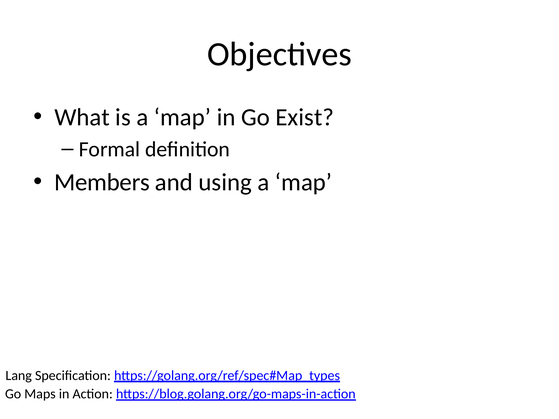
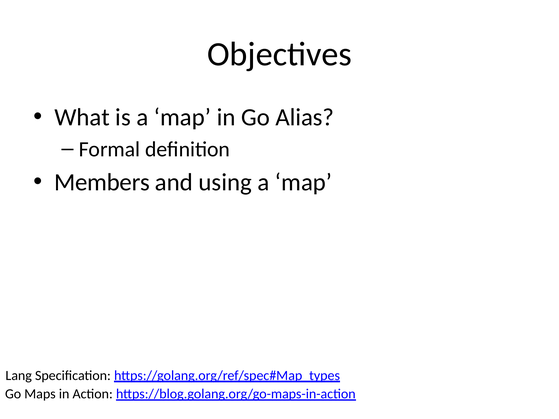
Exist: Exist -> Alias
